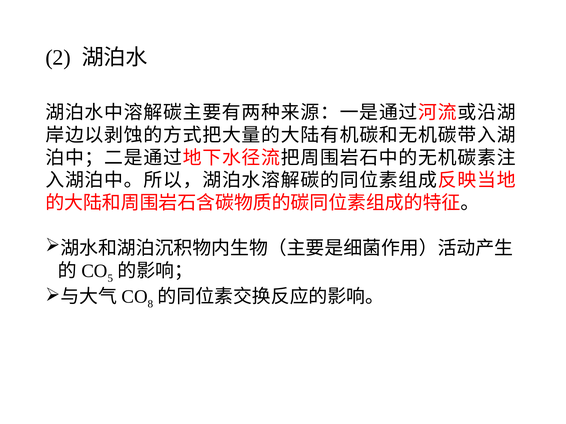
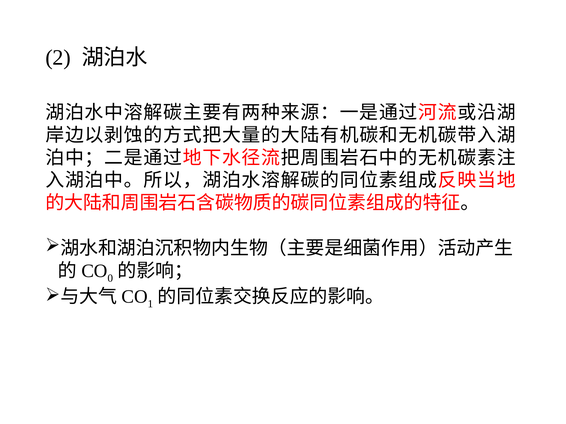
5: 5 -> 0
8: 8 -> 1
